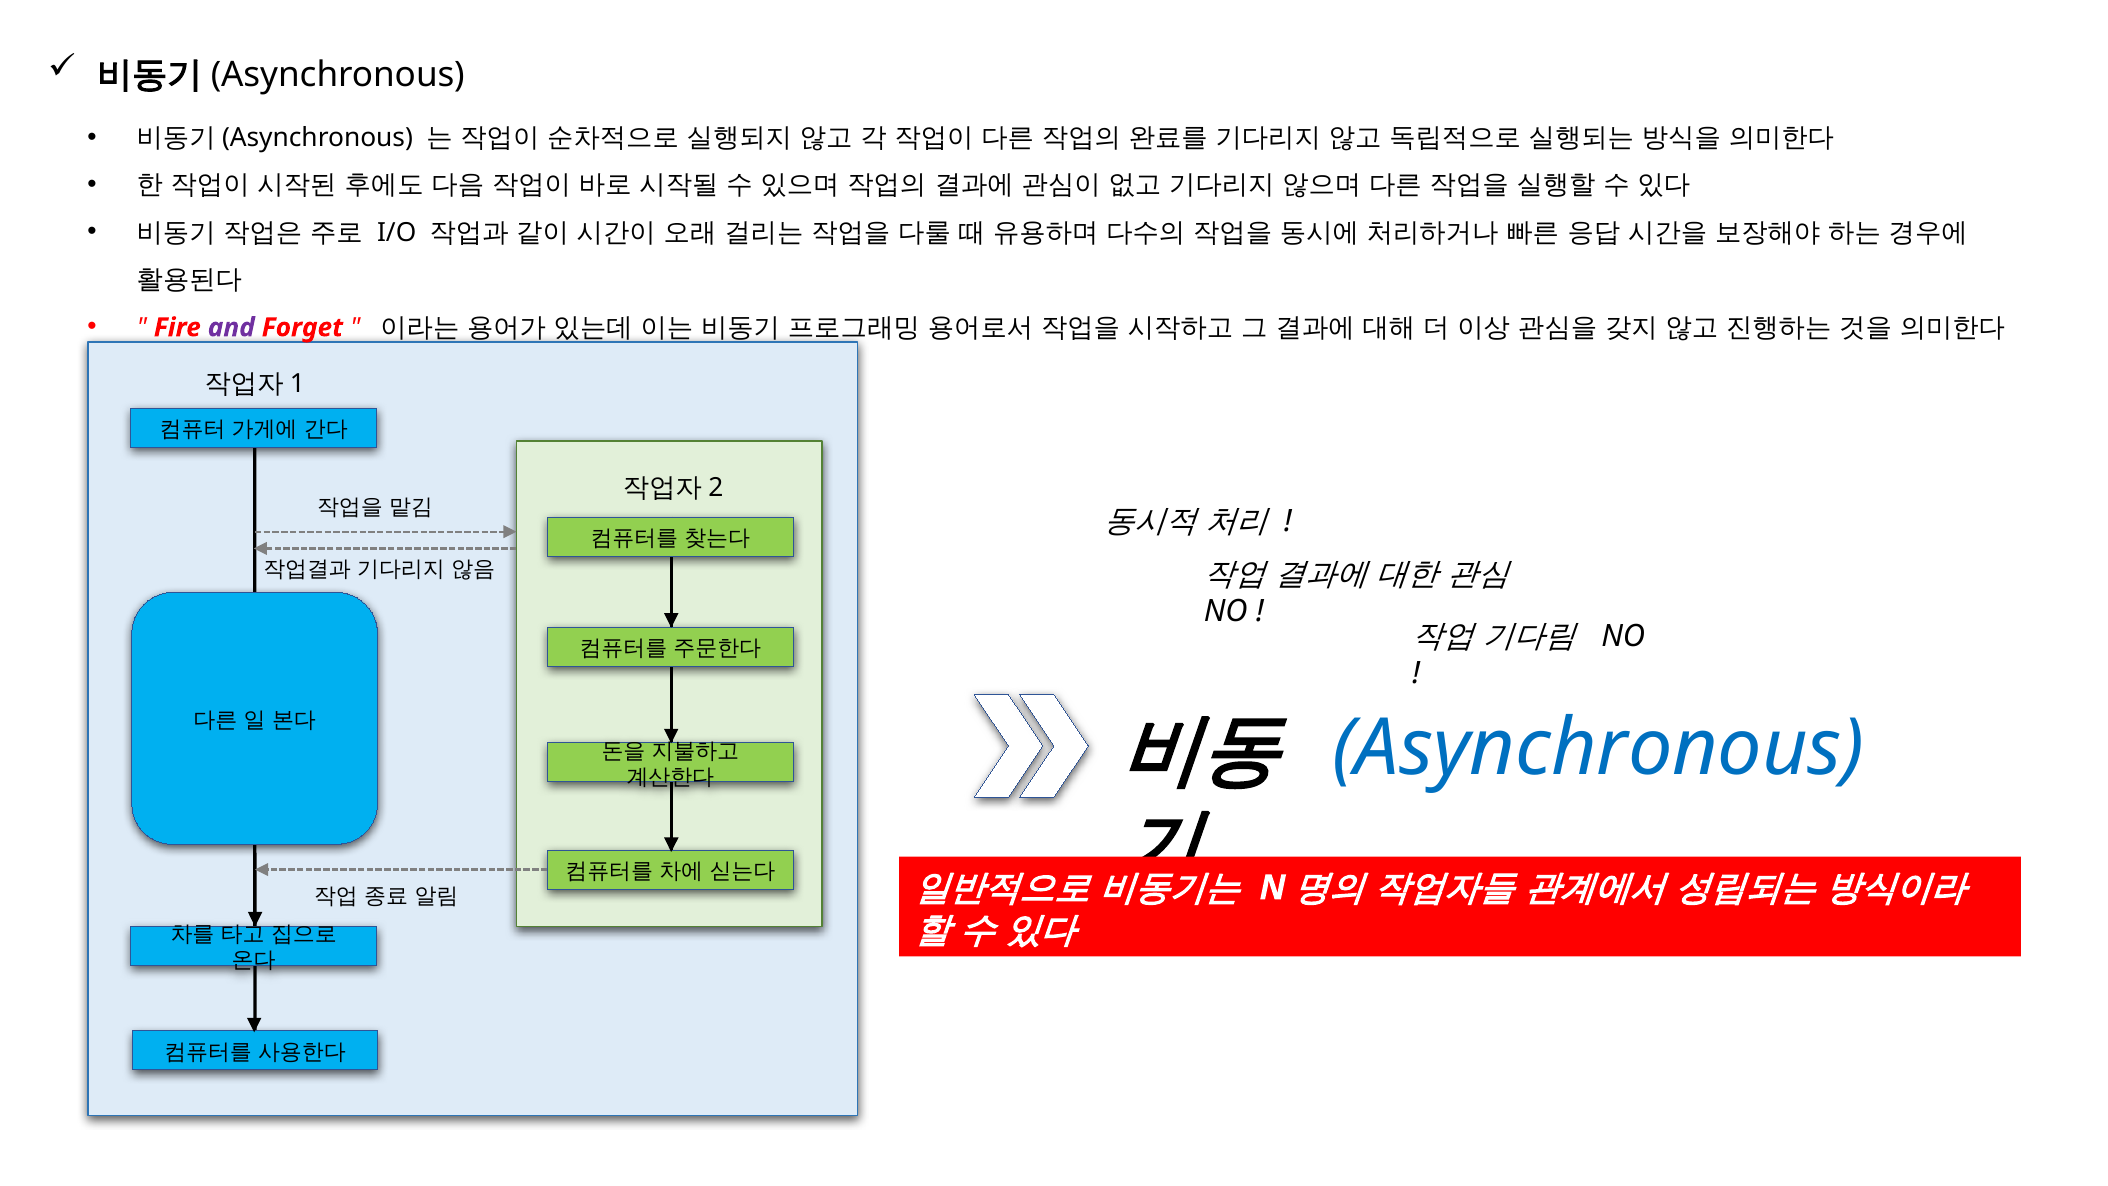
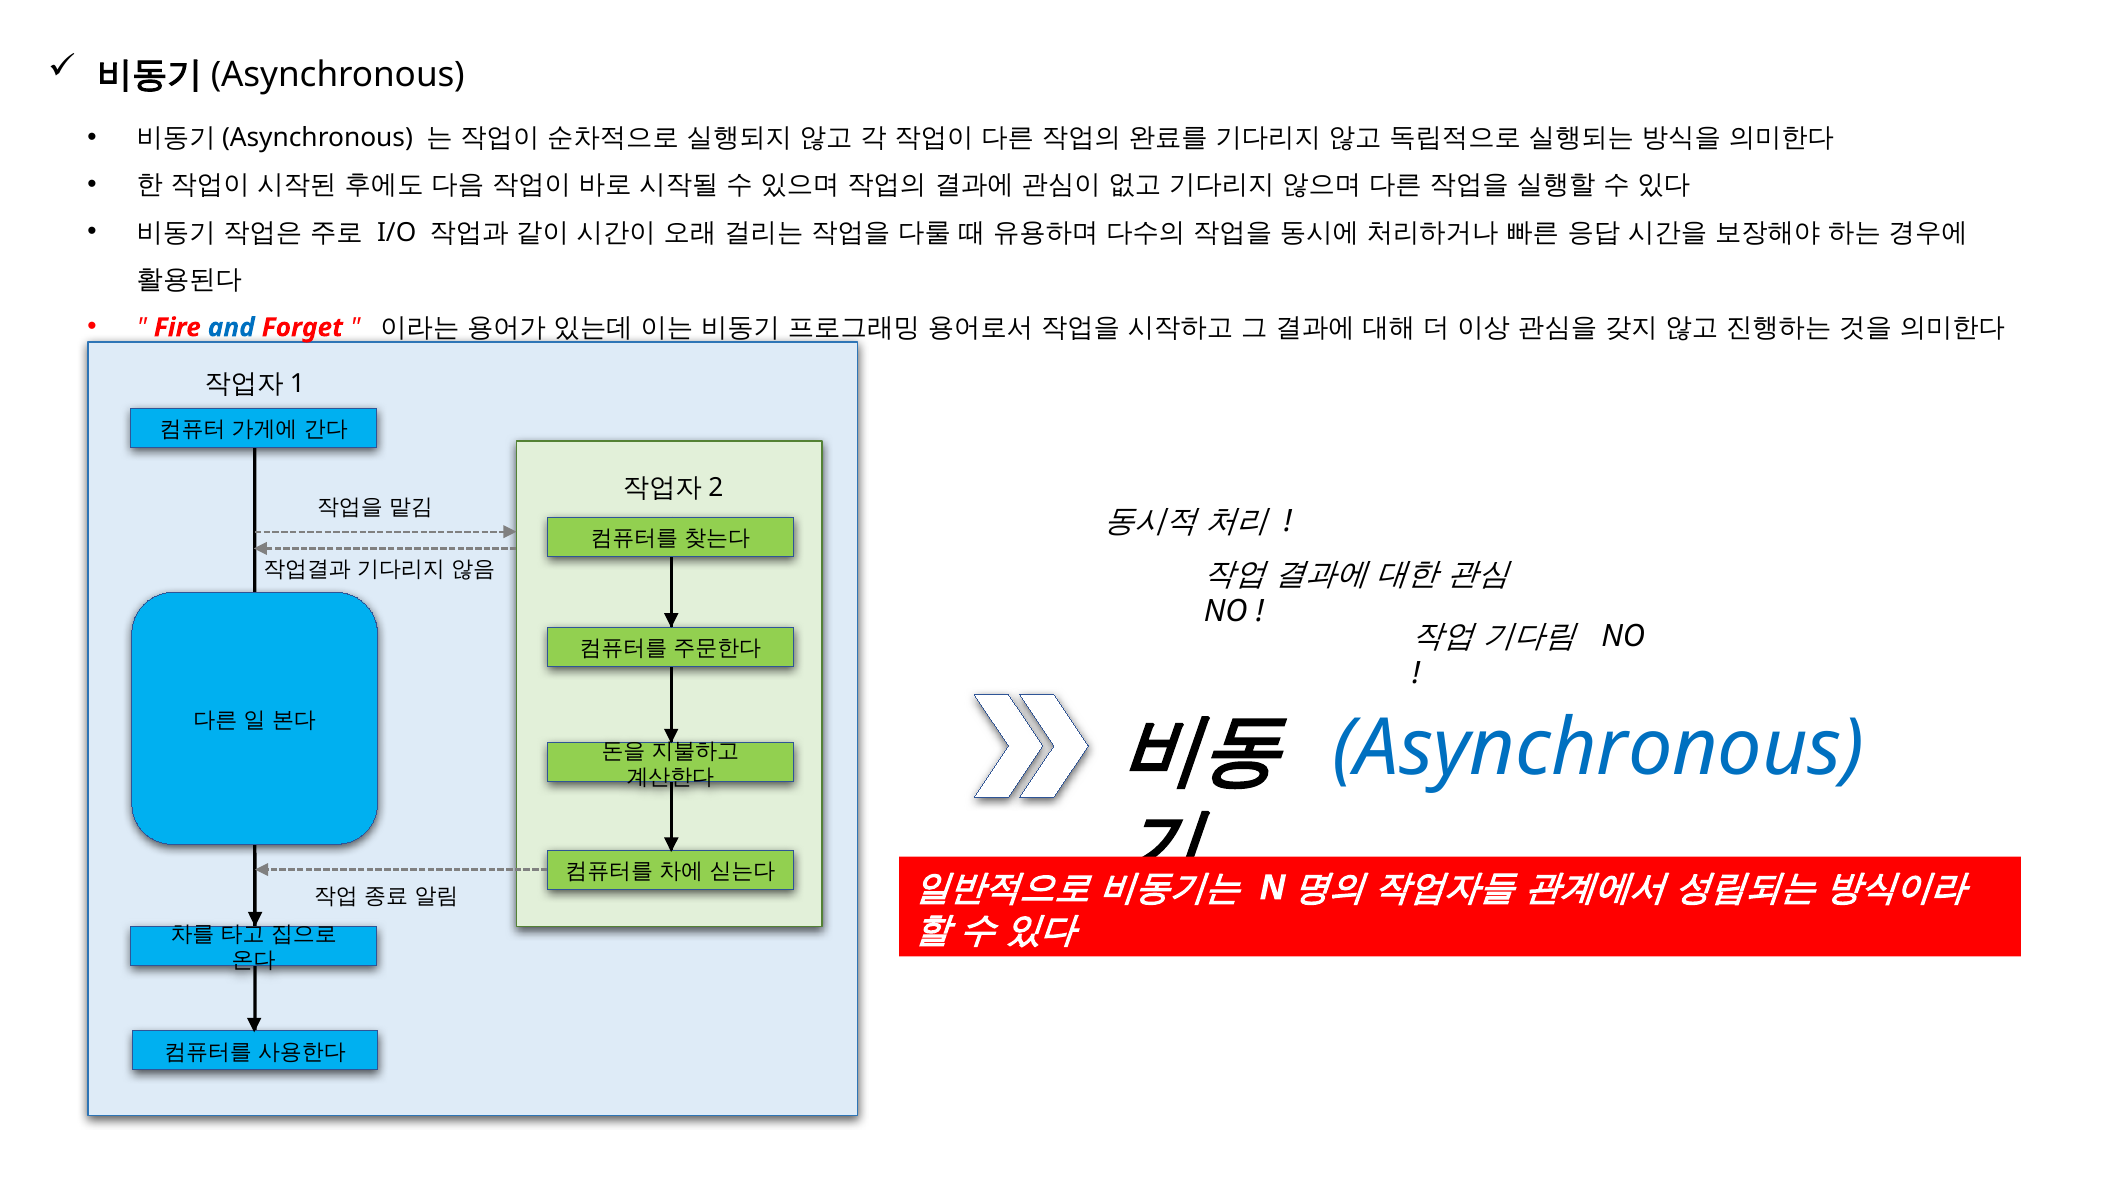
and colour: purple -> blue
